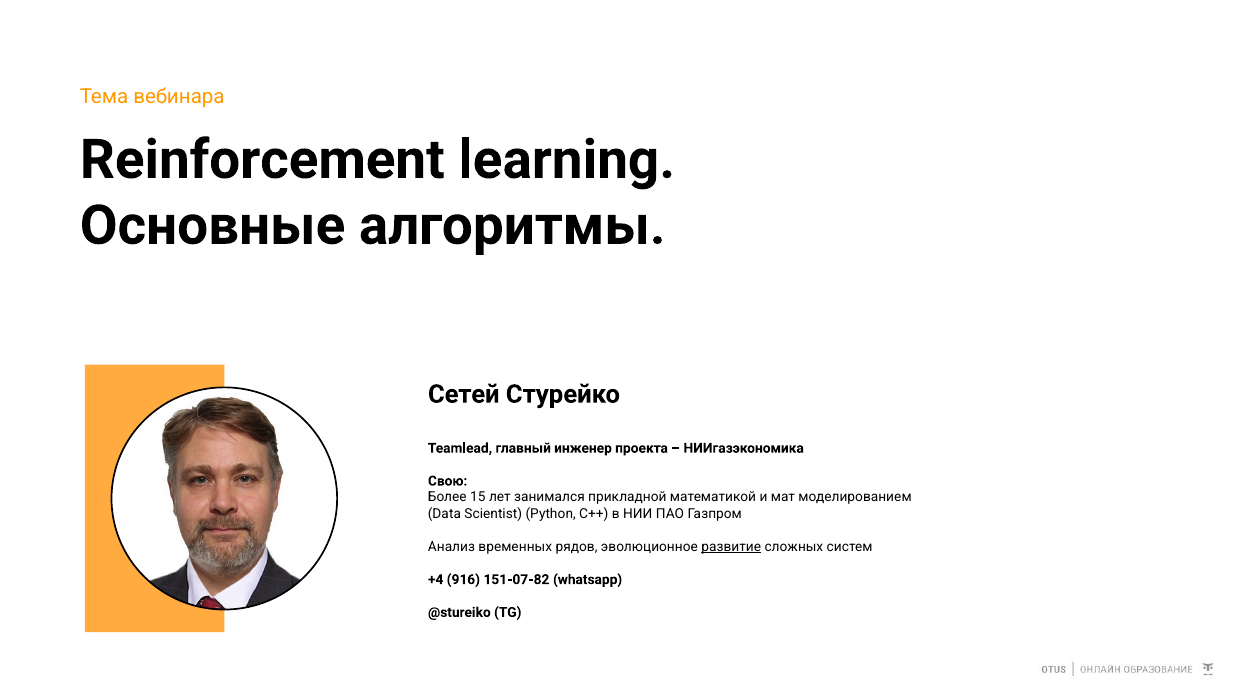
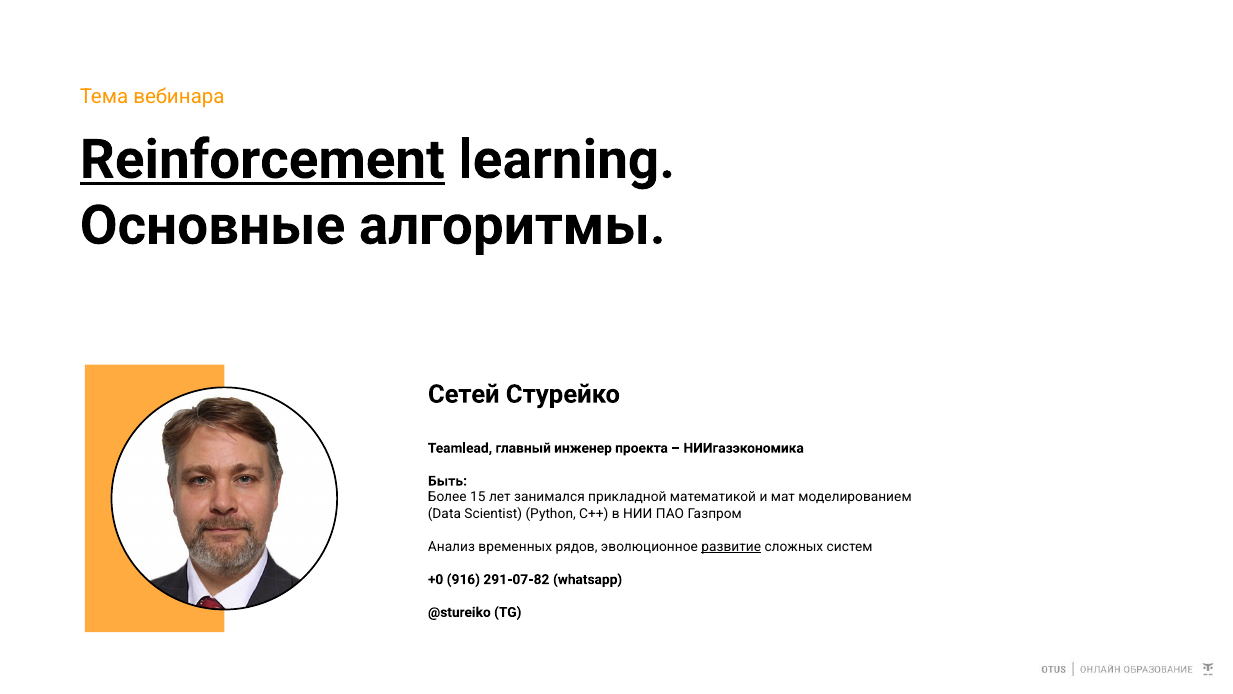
Reinforcement underline: none -> present
Свою: Свою -> Быть
+4: +4 -> +0
151-07-82: 151-07-82 -> 291-07-82
